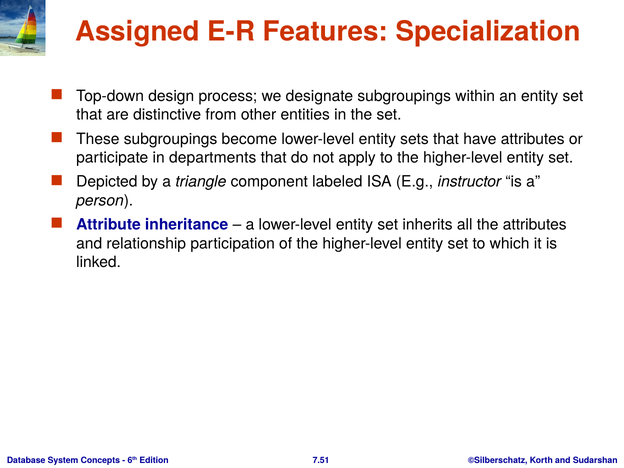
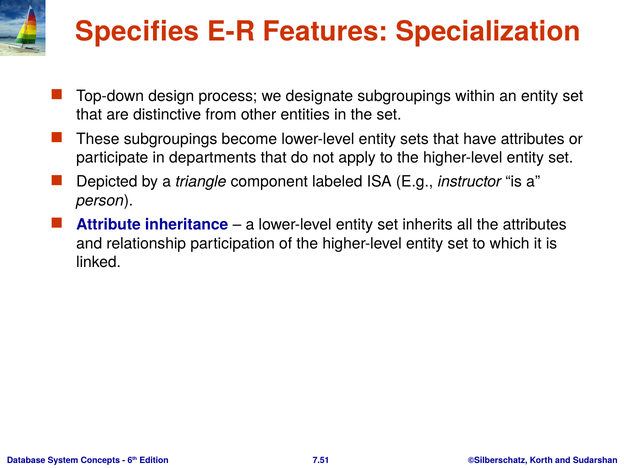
Assigned: Assigned -> Specifies
